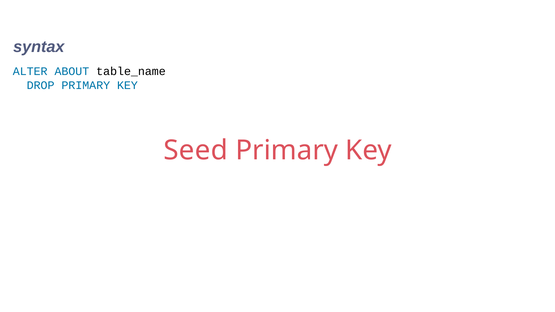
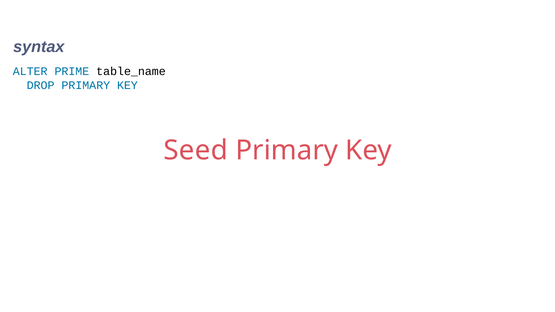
ABOUT: ABOUT -> PRIME
